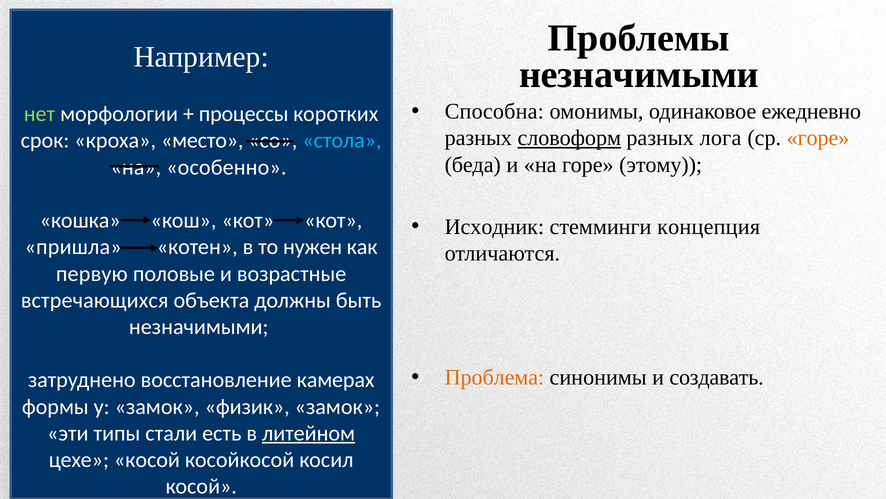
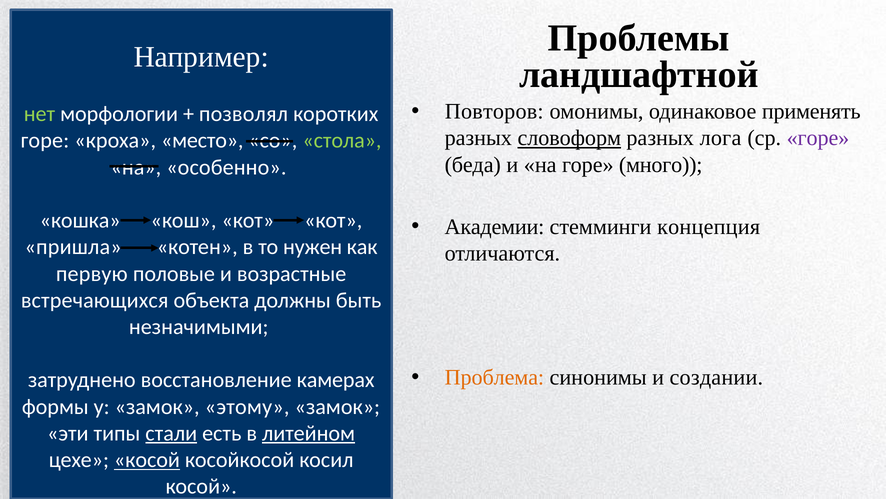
незначимыми at (639, 75): незначимыми -> ландшафтной
Способна: Способна -> Повторов
ежедневно: ежедневно -> применять
процессы: процессы -> позволял
горе at (818, 138) colour: orange -> purple
срок at (45, 140): срок -> горе
стола colour: light blue -> light green
этому: этому -> много
Исходник: Исходник -> Академии
создавать: создавать -> создании
физик: физик -> этому
стали underline: none -> present
косой at (147, 459) underline: none -> present
